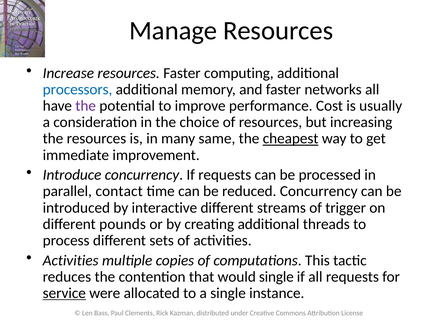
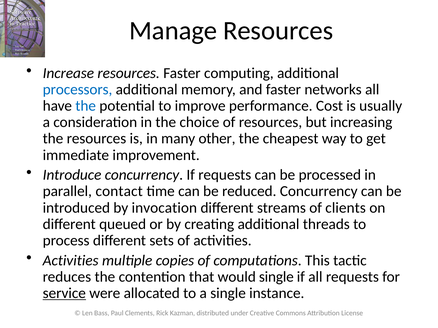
the at (86, 106) colour: purple -> blue
same: same -> other
cheapest underline: present -> none
interactive: interactive -> invocation
trigger: trigger -> clients
pounds: pounds -> queued
